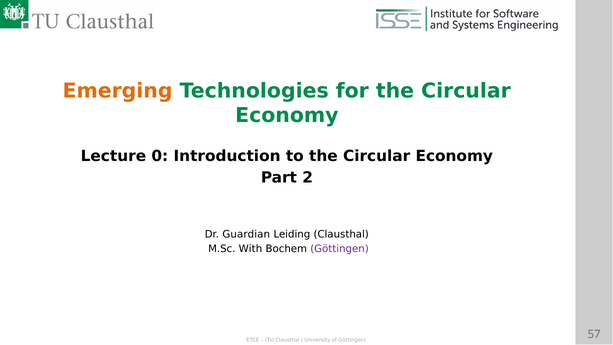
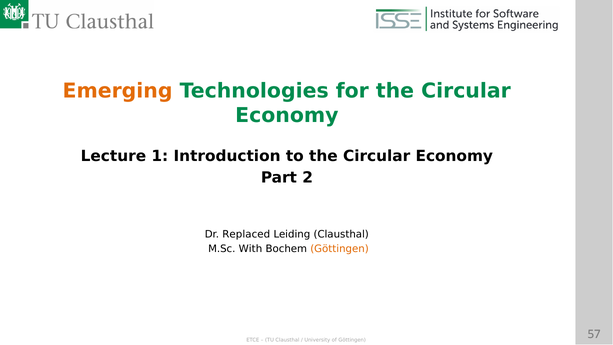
0: 0 -> 1
Guardian: Guardian -> Replaced
Göttingen at (340, 249) colour: purple -> orange
